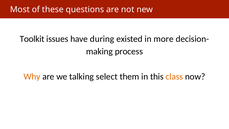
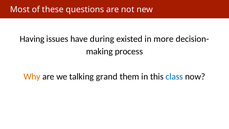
Toolkit: Toolkit -> Having
select: select -> grand
class colour: orange -> blue
